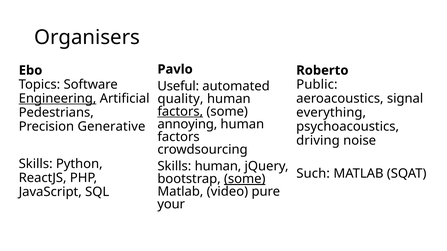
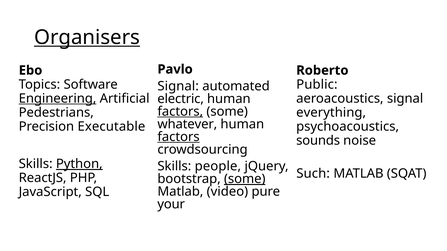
Organisers underline: none -> present
Useful at (178, 86): Useful -> Signal
quality: quality -> electric
annoying: annoying -> whatever
Generative: Generative -> Executable
factors at (179, 137) underline: none -> present
driving: driving -> sounds
Python underline: none -> present
Skills human: human -> people
